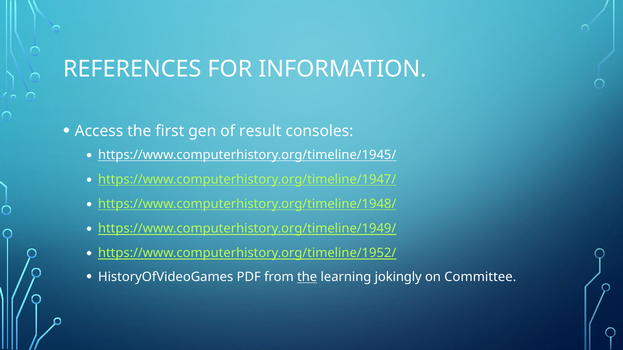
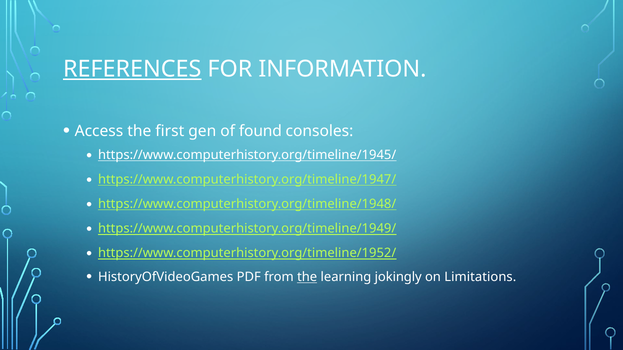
REFERENCES underline: none -> present
result: result -> found
Committee: Committee -> Limitations
